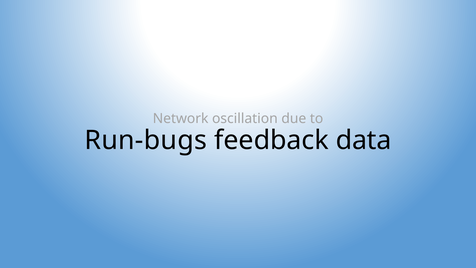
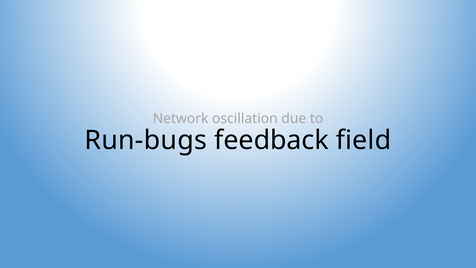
data: data -> field
